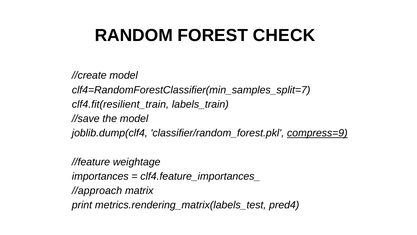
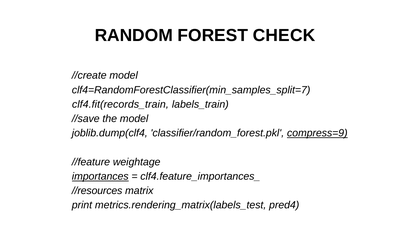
clf4.fit(resilient_train: clf4.fit(resilient_train -> clf4.fit(records_train
importances underline: none -> present
//approach: //approach -> //resources
